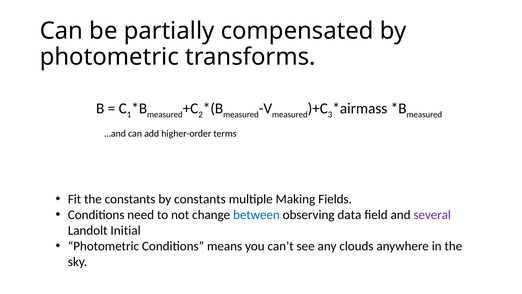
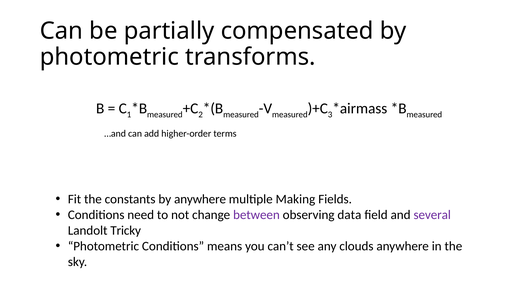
by constants: constants -> anywhere
between colour: blue -> purple
Initial: Initial -> Tricky
